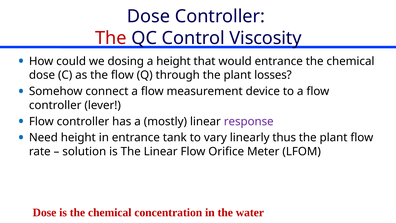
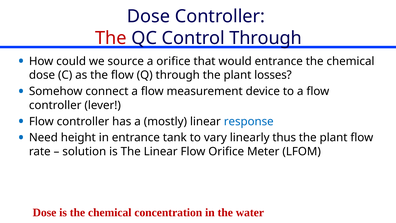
Control Viscosity: Viscosity -> Through
dosing: dosing -> source
a height: height -> orifice
response colour: purple -> blue
